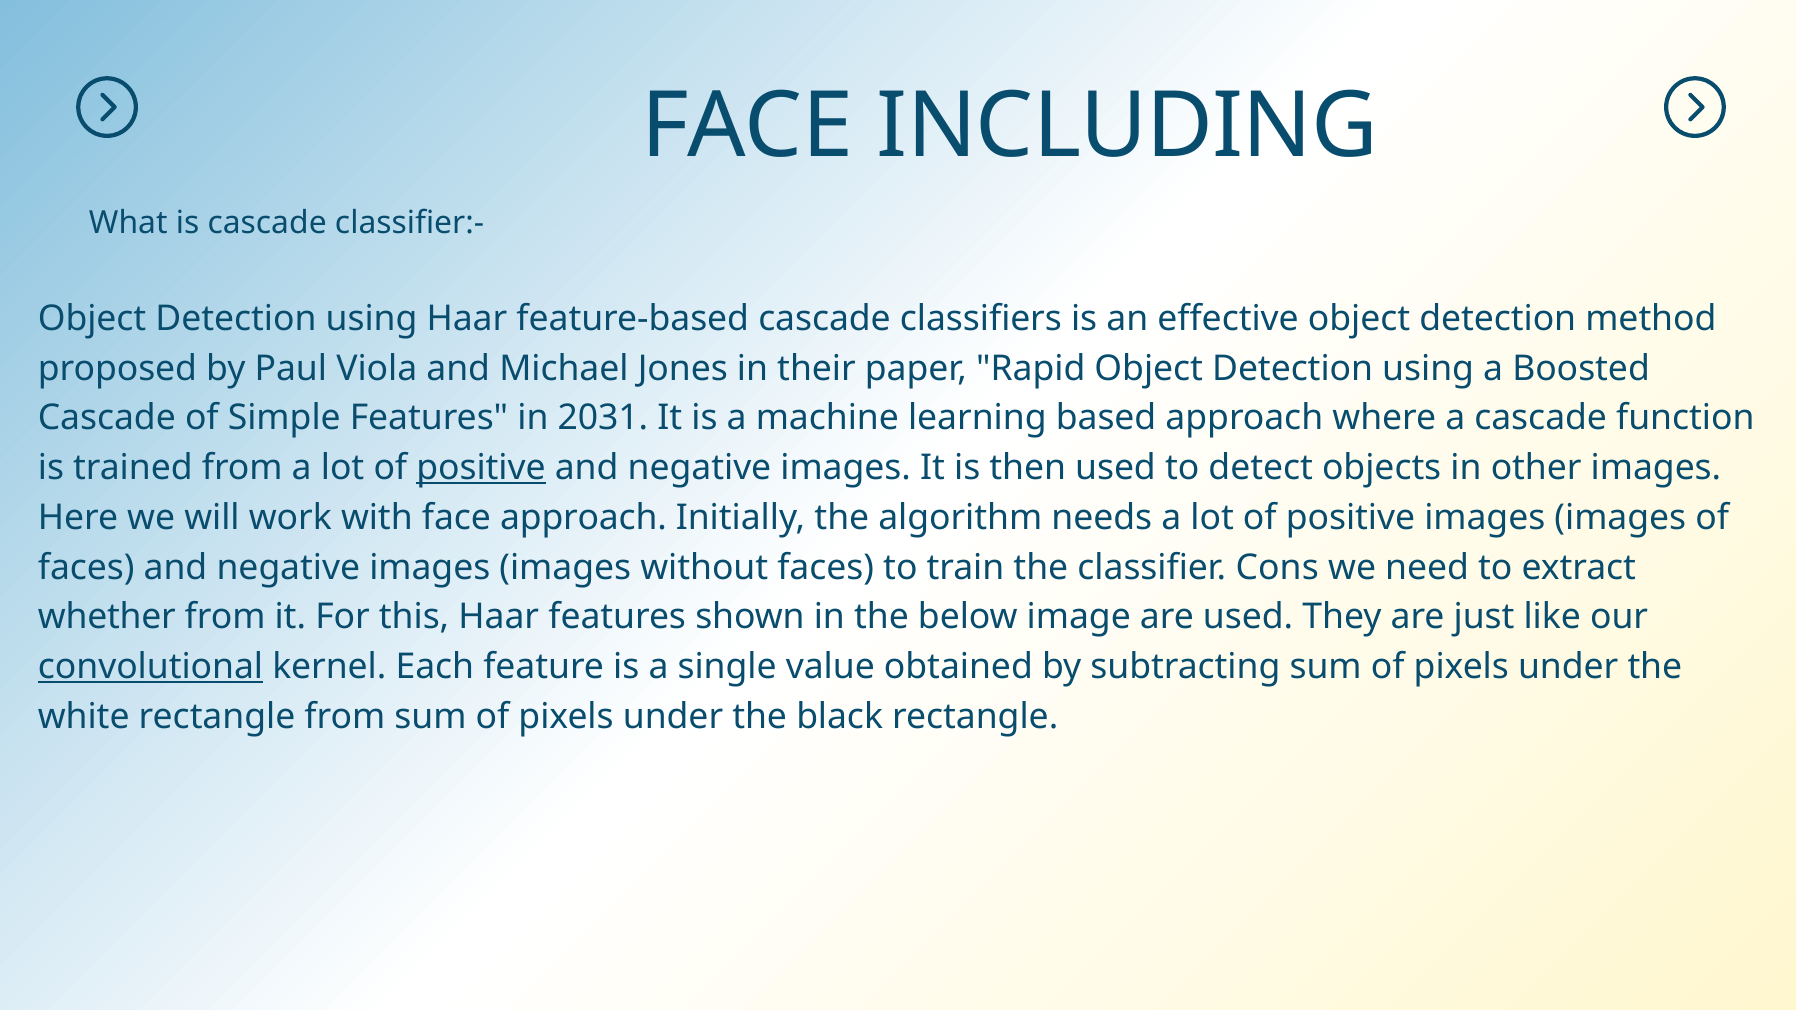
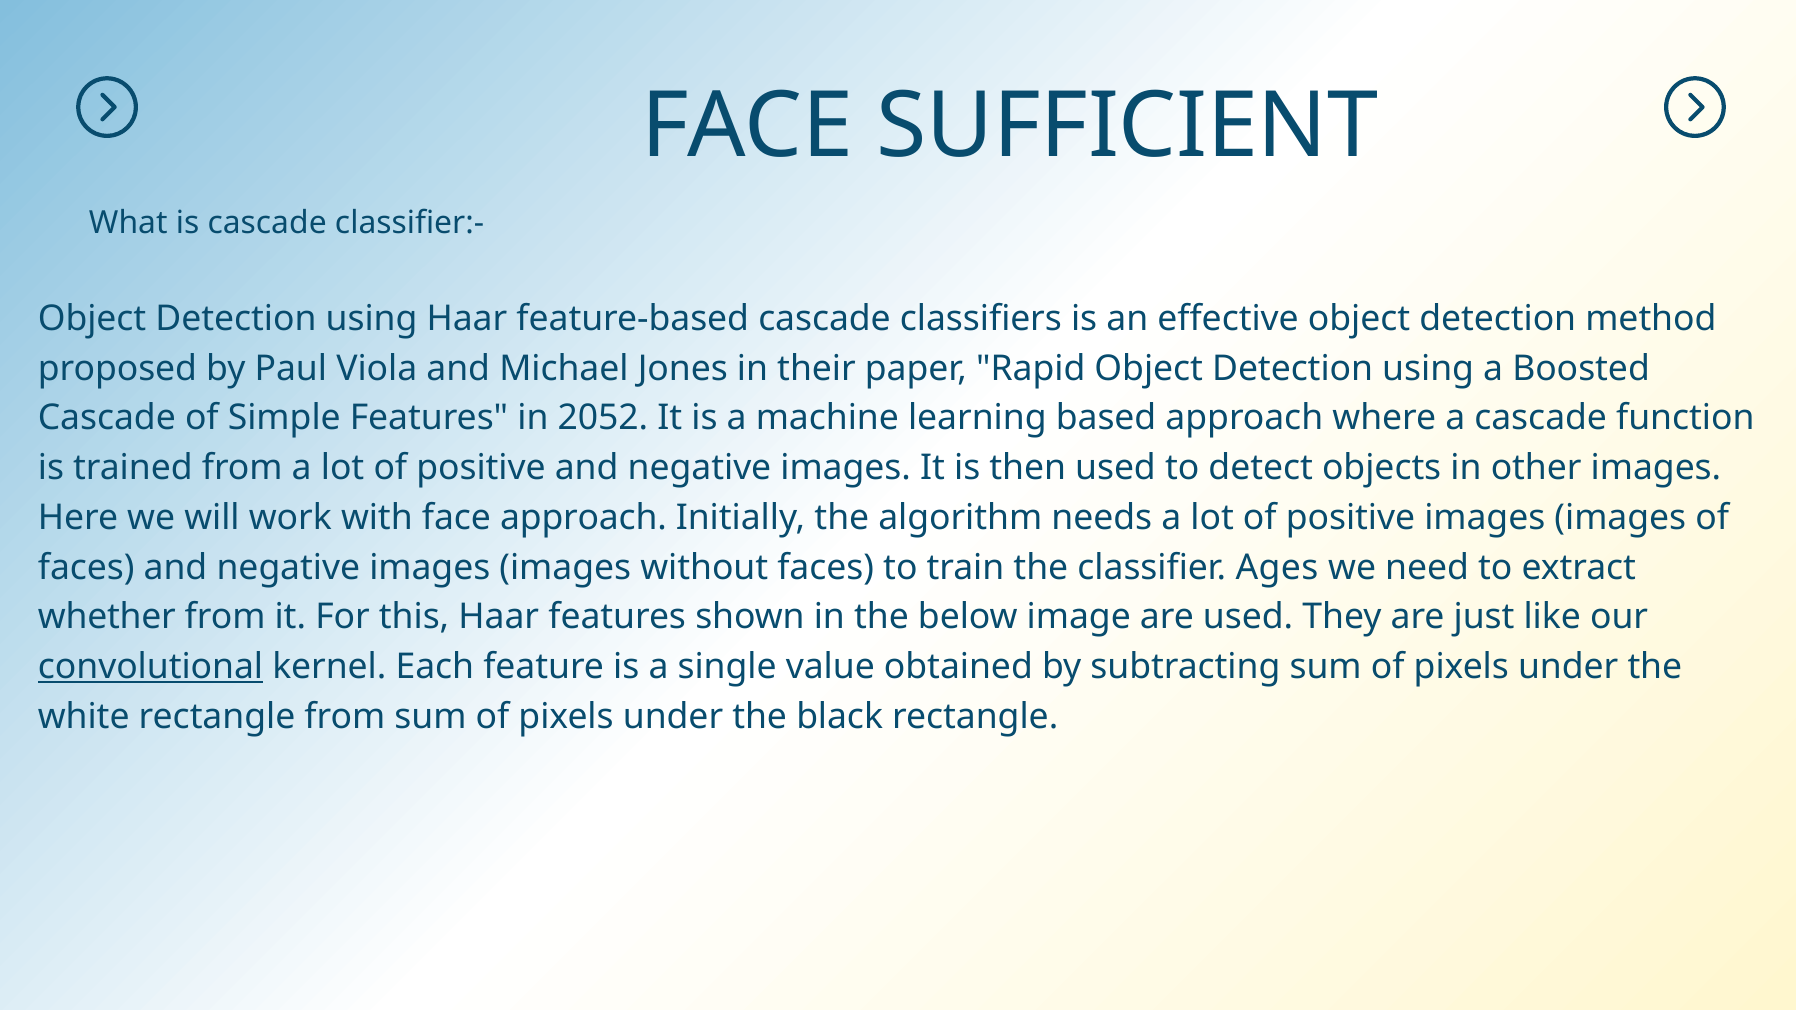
INCLUDING: INCLUDING -> SUFFICIENT
2031: 2031 -> 2052
positive at (481, 468) underline: present -> none
Cons: Cons -> Ages
